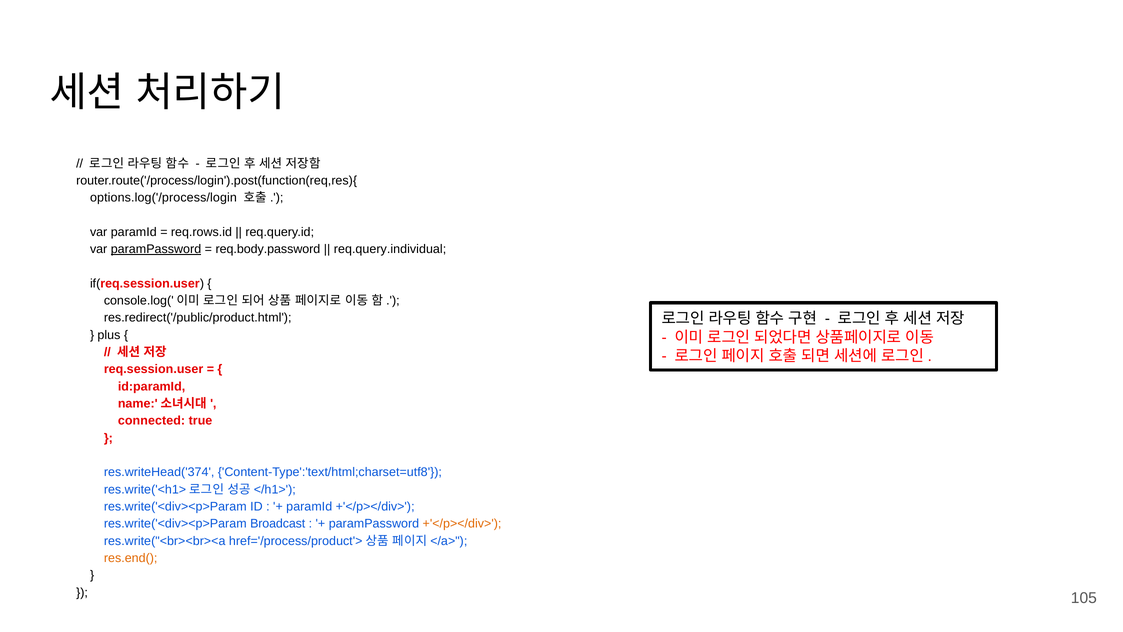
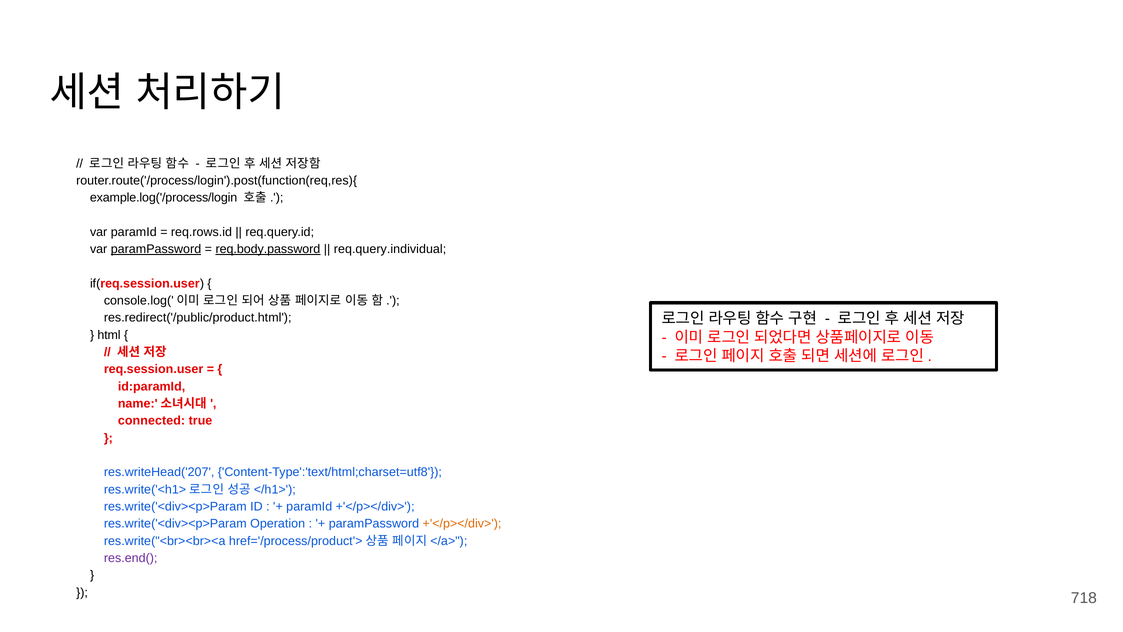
options.log('/process/login: options.log('/process/login -> example.log('/process/login
req.body.password underline: none -> present
plus: plus -> html
res.writeHead('374: res.writeHead('374 -> res.writeHead('207
Broadcast: Broadcast -> Operation
res.end( colour: orange -> purple
105: 105 -> 718
